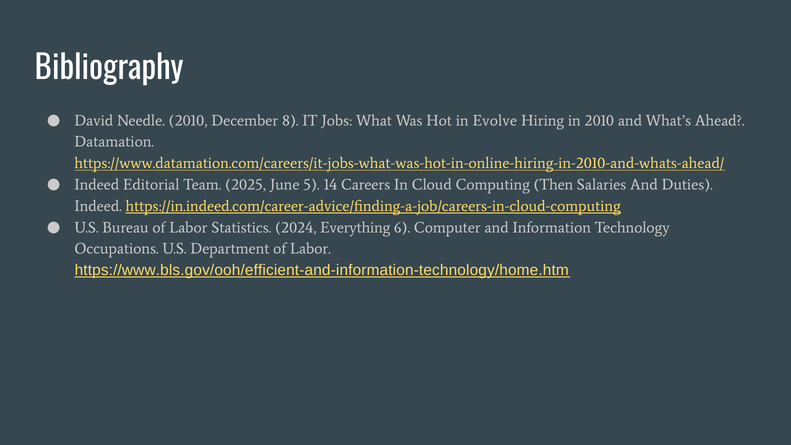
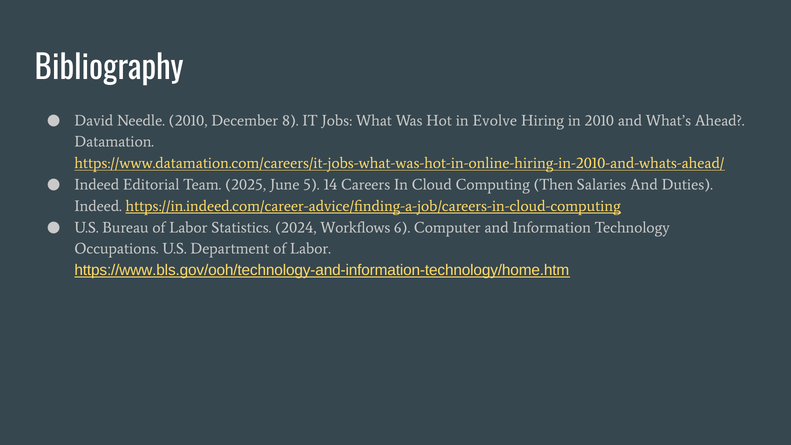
Everything: Everything -> Workflows
https://www.bls.gov/ooh/efficient-and-information-technology/home.htm: https://www.bls.gov/ooh/efficient-and-information-technology/home.htm -> https://www.bls.gov/ooh/technology-and-information-technology/home.htm
